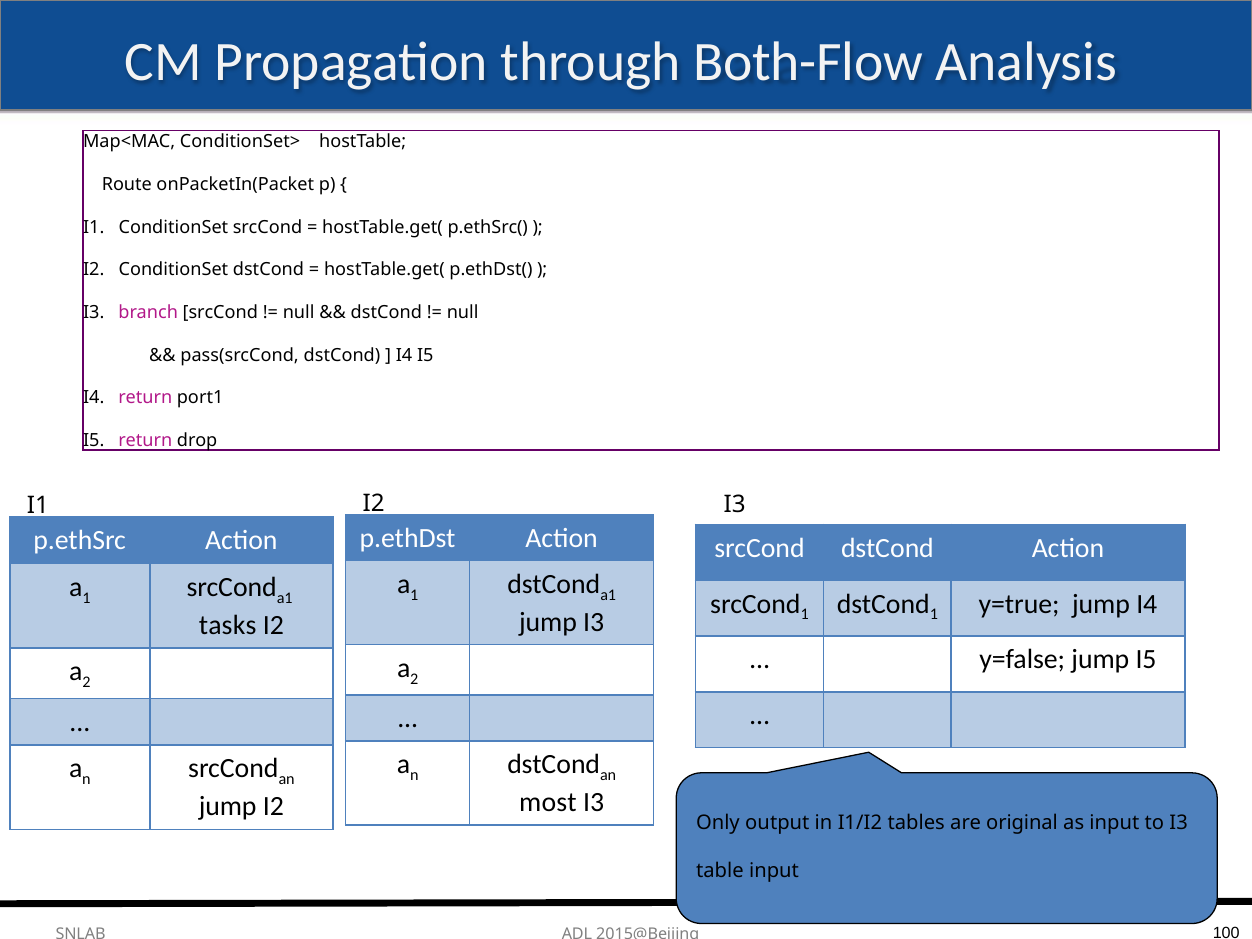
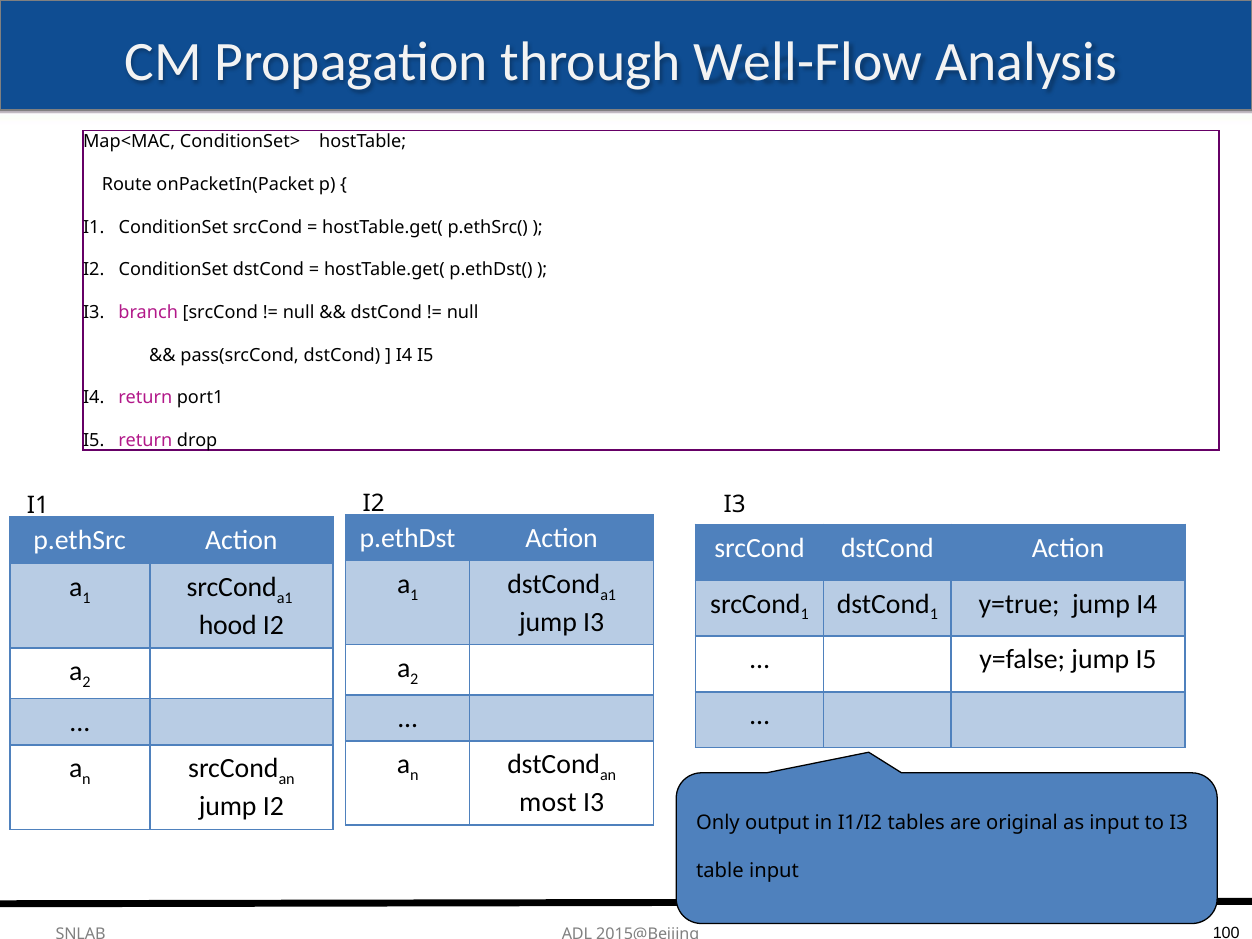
Both-Flow: Both-Flow -> Well-Flow
tasks: tasks -> hood
